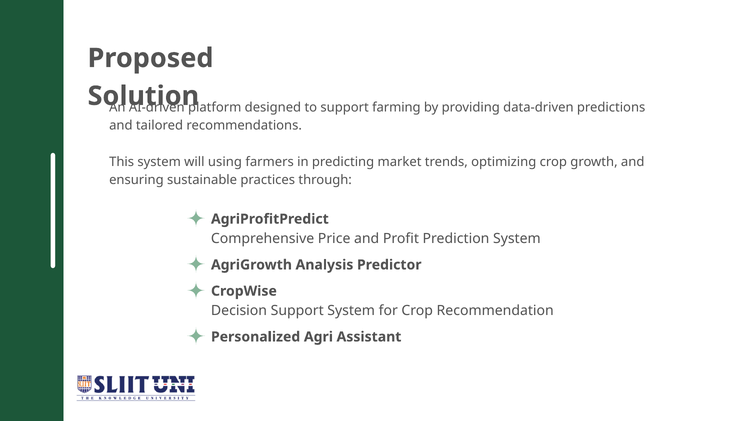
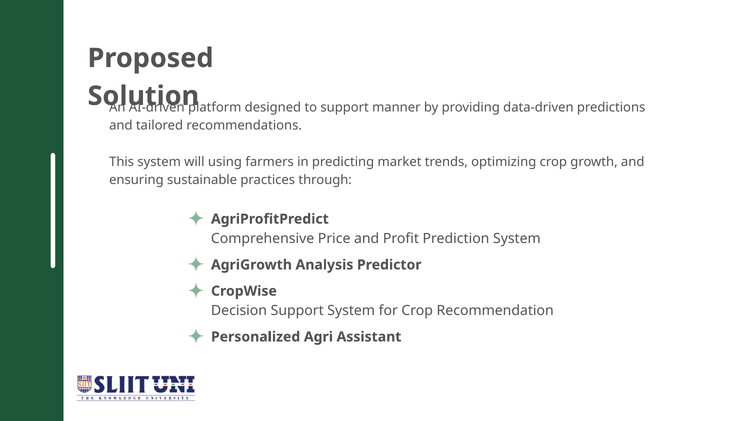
farming: farming -> manner
